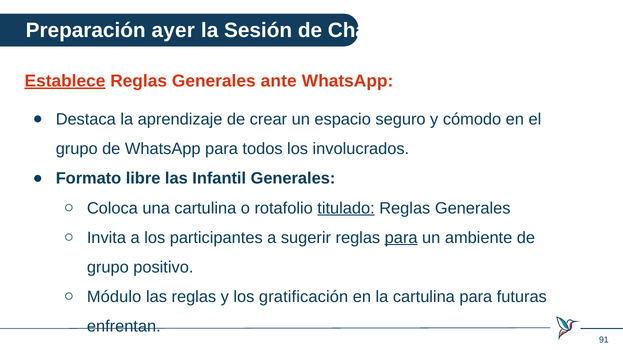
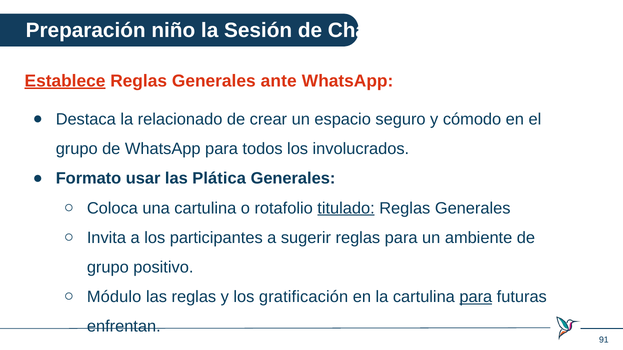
ayer: ayer -> niño
aprendizaje: aprendizaje -> relacionado
libre: libre -> usar
Infantil: Infantil -> Plática
para at (401, 238) underline: present -> none
para at (476, 297) underline: none -> present
